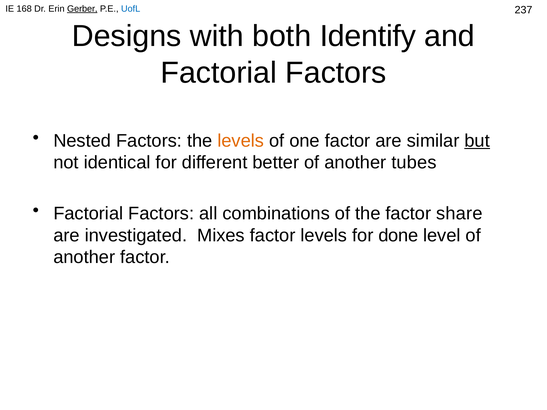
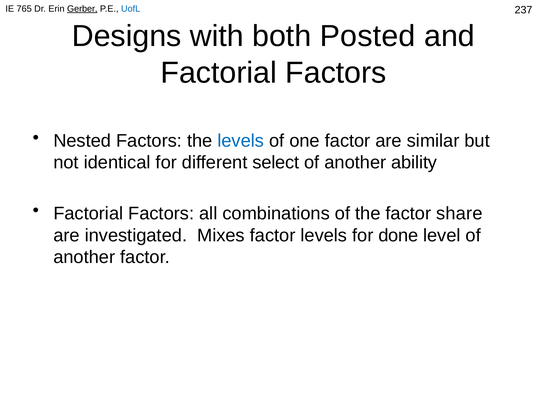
168: 168 -> 765
Identify: Identify -> Posted
levels at (241, 141) colour: orange -> blue
but underline: present -> none
better: better -> select
tubes: tubes -> ability
